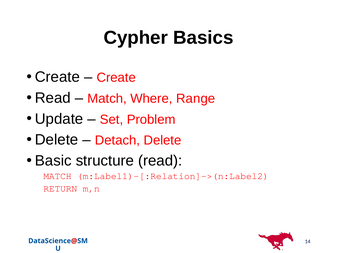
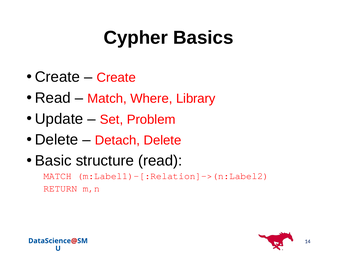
Range: Range -> Library
